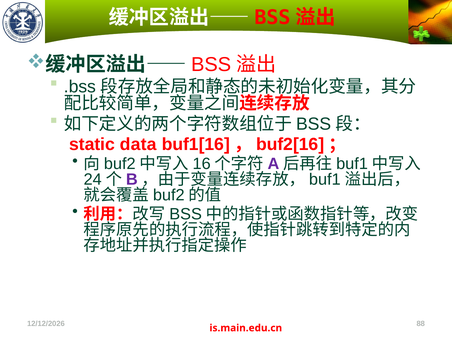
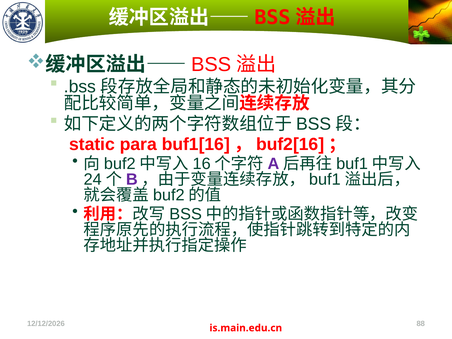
data: data -> para
